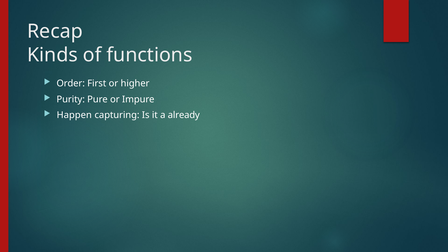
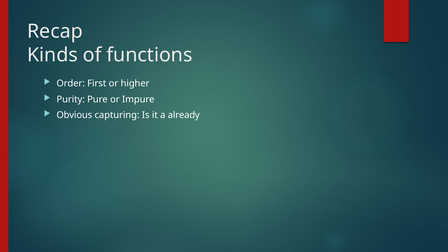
Happen: Happen -> Obvious
